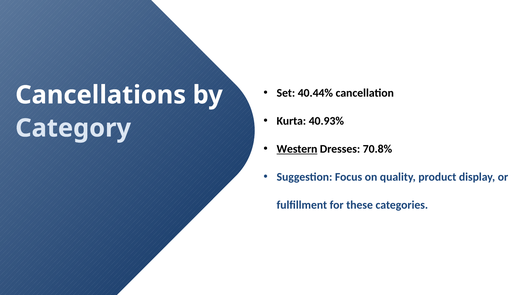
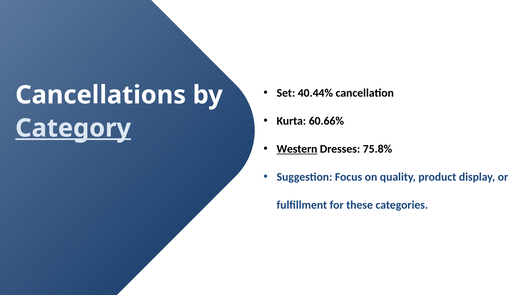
40.93%: 40.93% -> 60.66%
Category underline: none -> present
70.8%: 70.8% -> 75.8%
